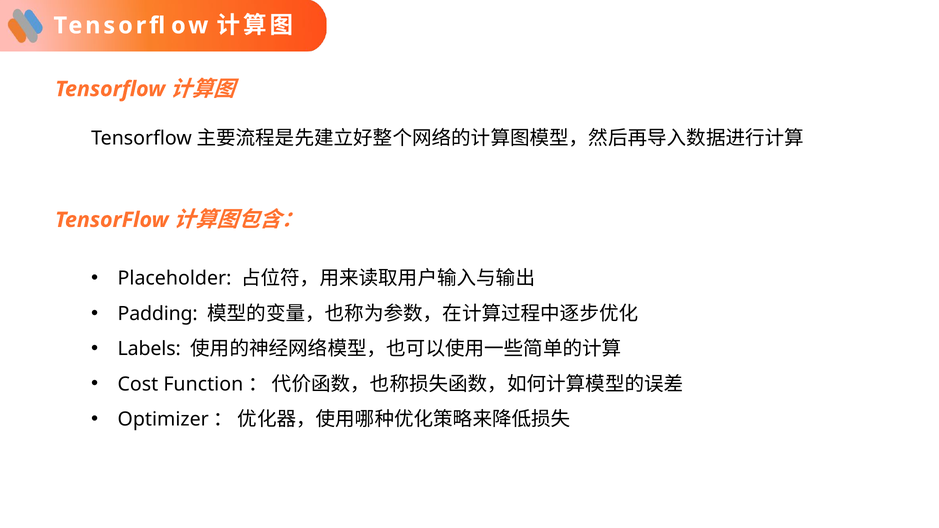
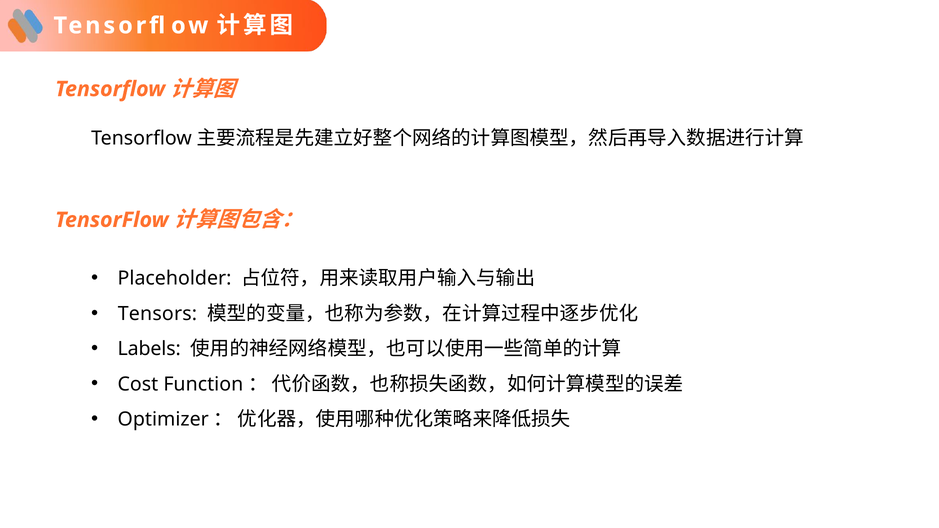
Padding: Padding -> Tensors
